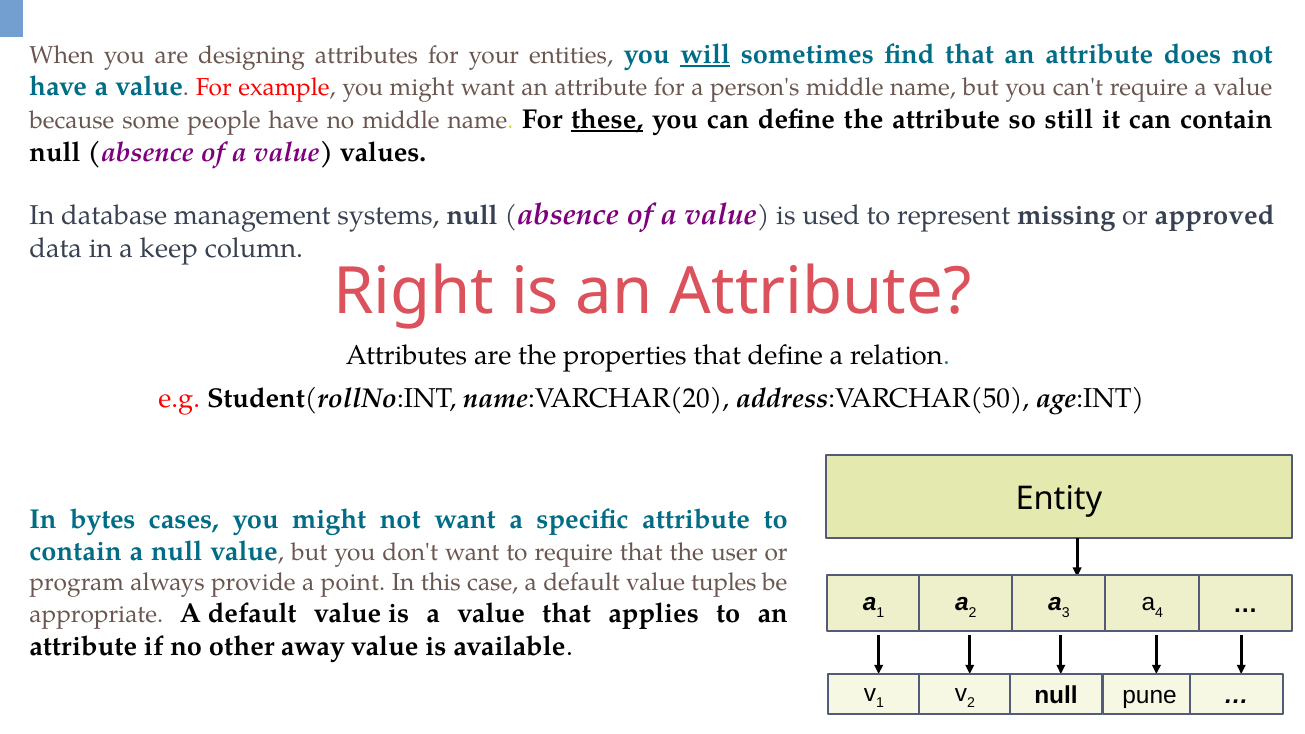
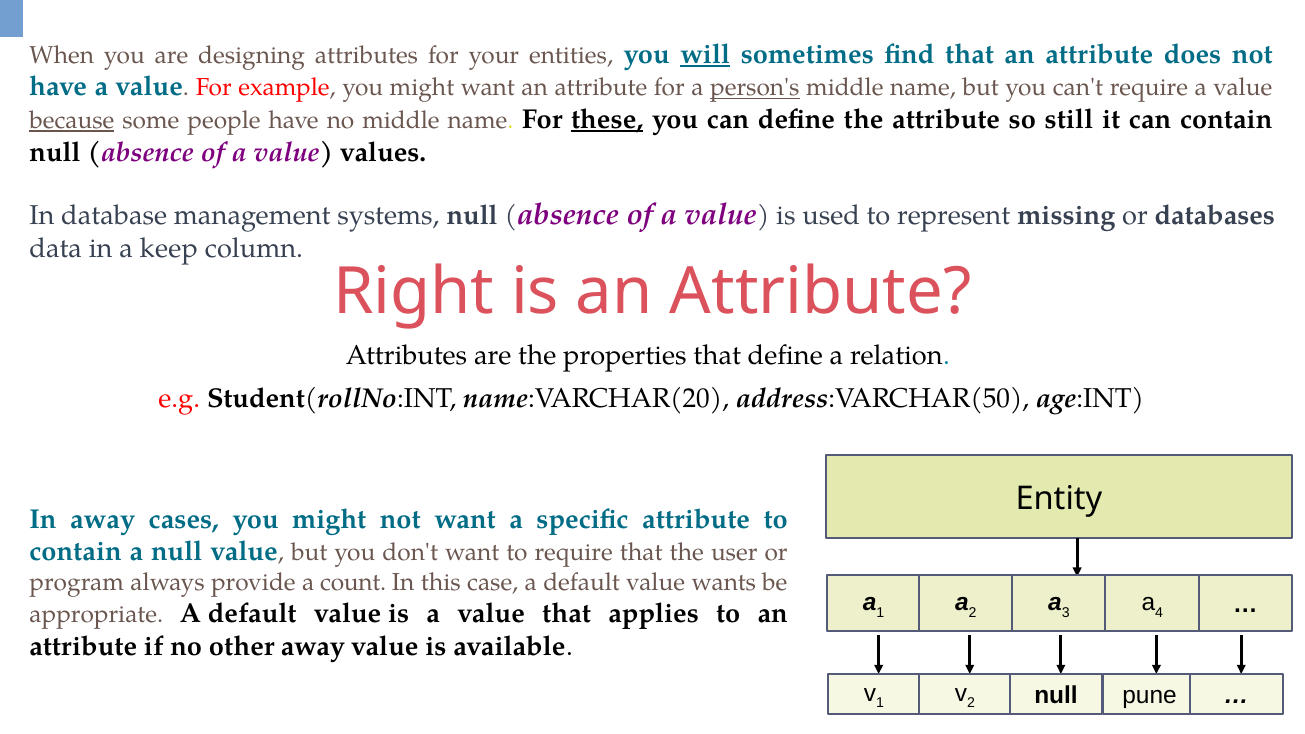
person's underline: none -> present
because underline: none -> present
approved: approved -> databases
In bytes: bytes -> away
point: point -> count
tuples: tuples -> wants
